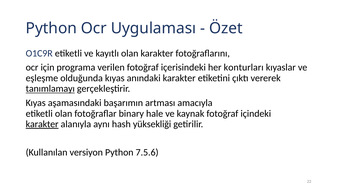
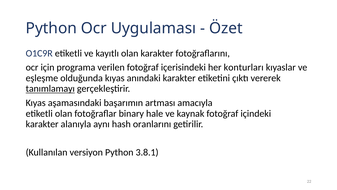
karakter at (42, 124) underline: present -> none
yüksekliği: yüksekliği -> oranlarını
7.5.6: 7.5.6 -> 3.8.1
